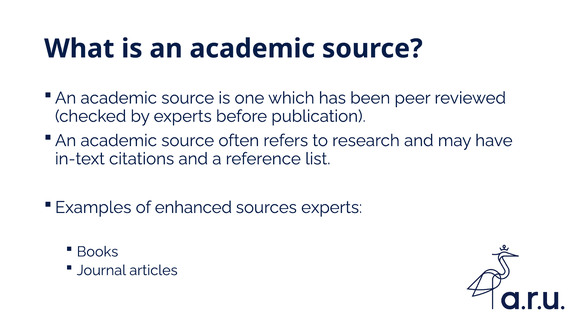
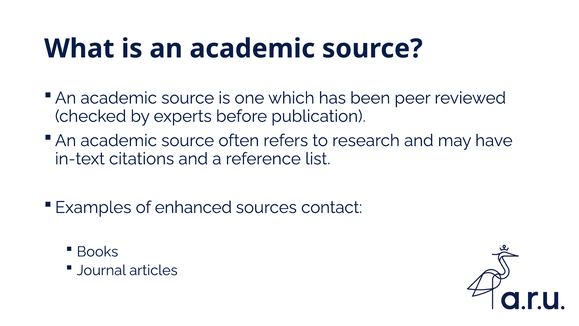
sources experts: experts -> contact
